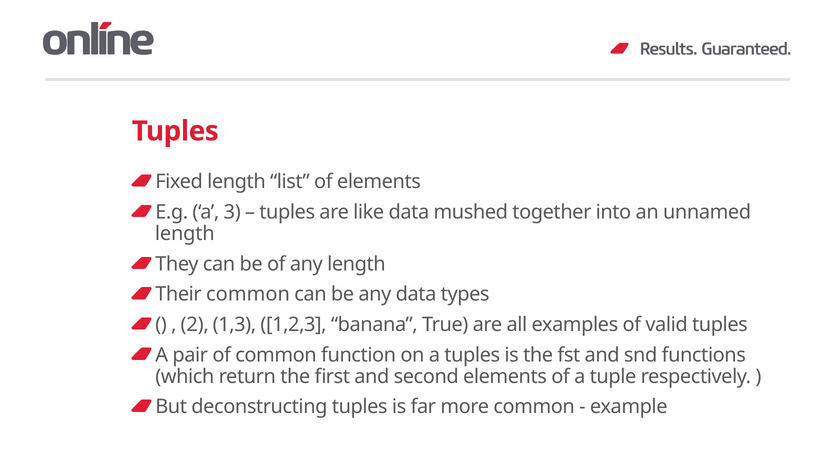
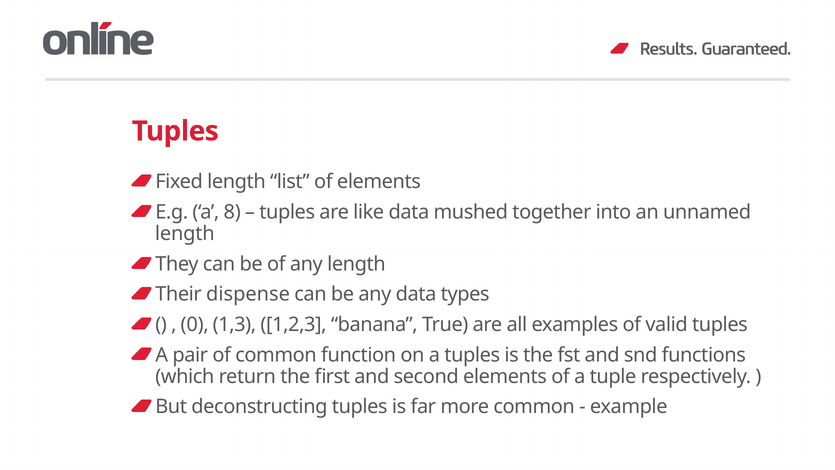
3: 3 -> 8
Their common: common -> dispense
2: 2 -> 0
